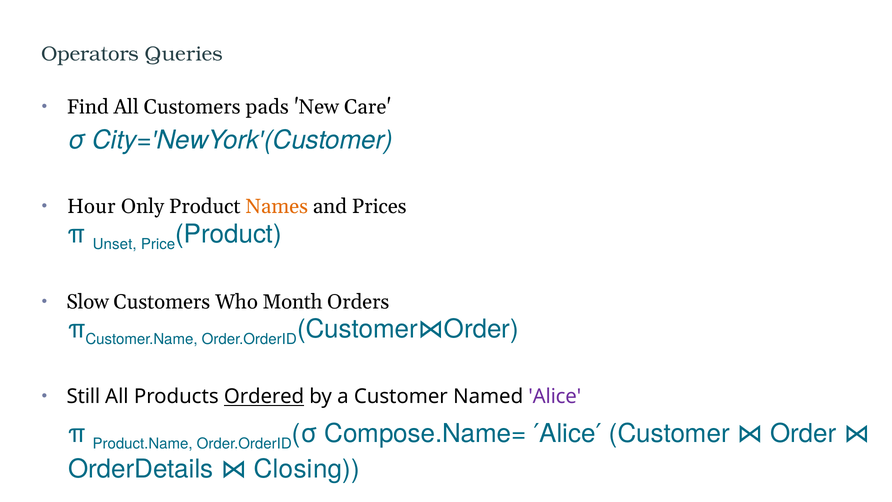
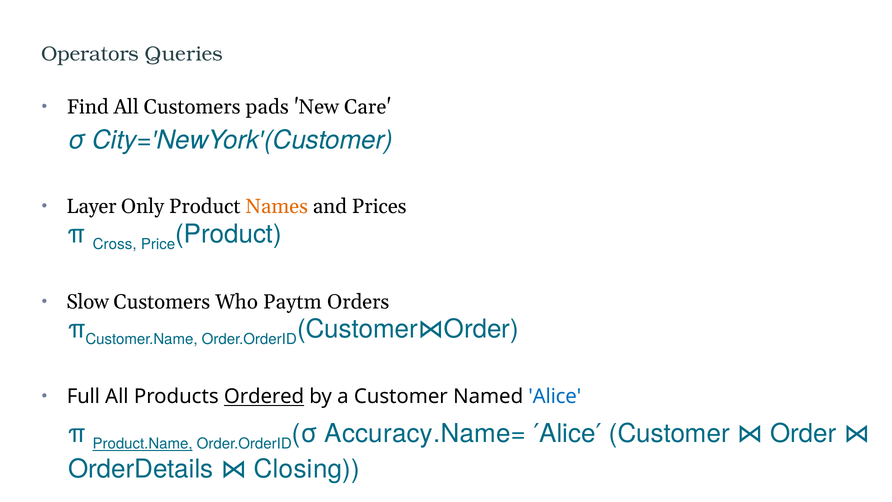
Hour: Hour -> Layer
Unset: Unset -> Cross
Month: Month -> Paytm
Still: Still -> Full
Alice at (555, 396) colour: purple -> blue
Product.Name underline: none -> present
Compose.Name=: Compose.Name= -> Accuracy.Name=
